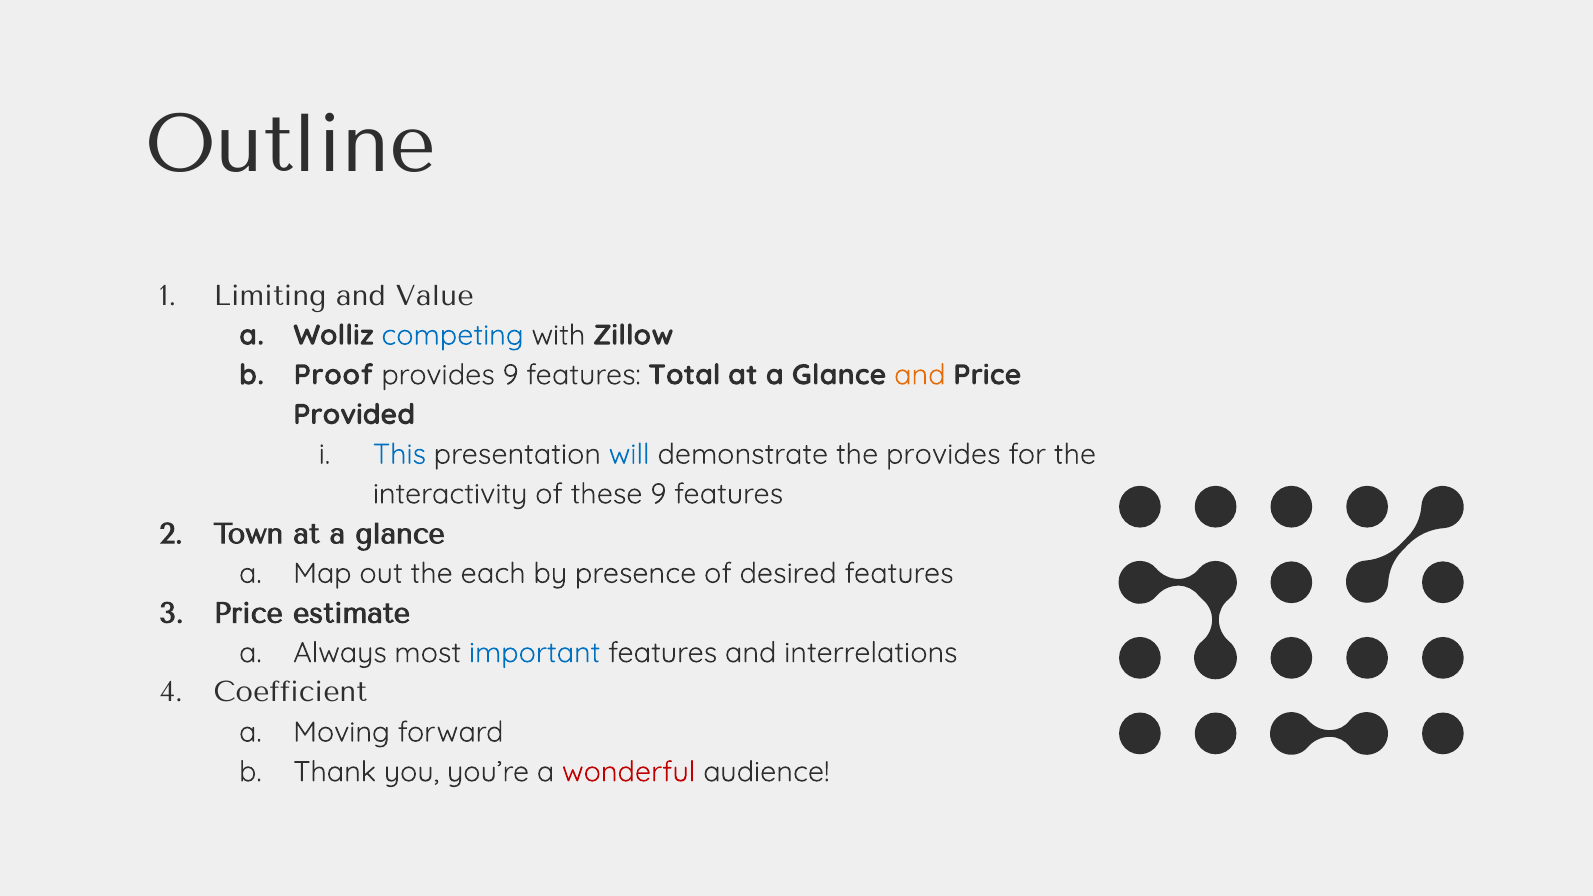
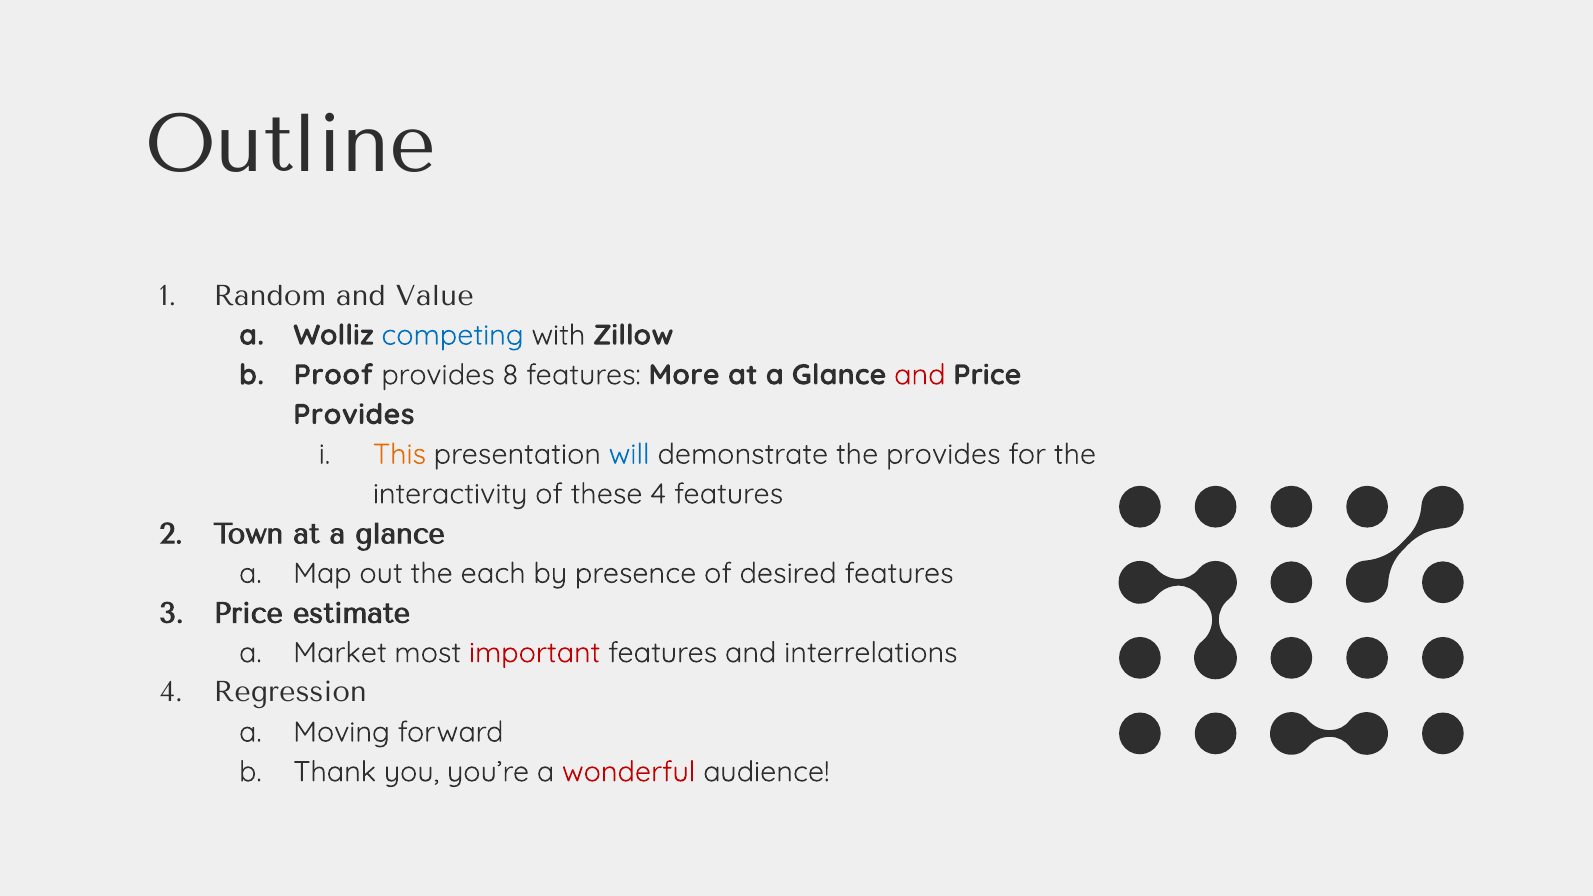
Limiting: Limiting -> Random
provides 9: 9 -> 8
Total: Total -> More
and at (920, 375) colour: orange -> red
Provided at (354, 415): Provided -> Provides
This colour: blue -> orange
these 9: 9 -> 4
Always: Always -> Market
important colour: blue -> red
Coefficient: Coefficient -> Regression
